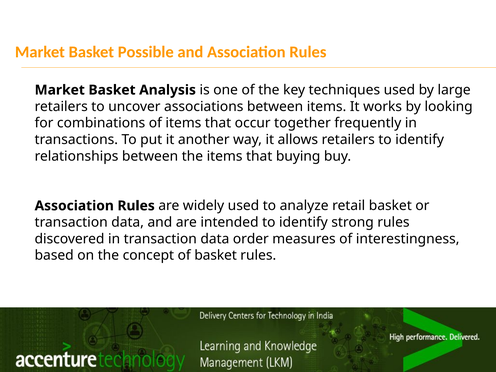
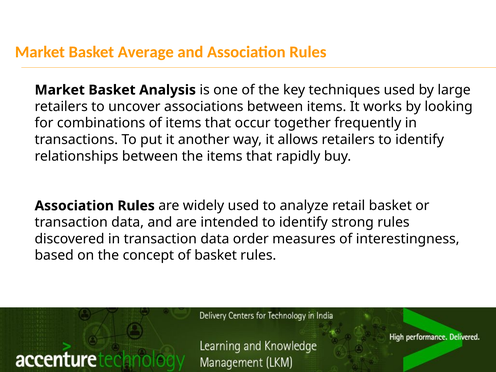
Possible: Possible -> Average
buying: buying -> rapidly
